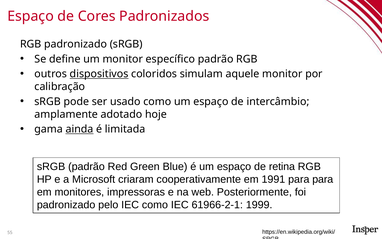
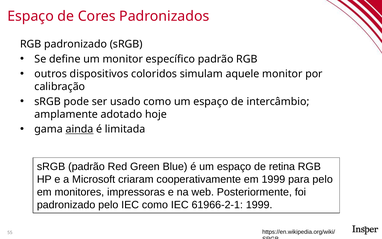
dispositivos underline: present -> none
em 1991: 1991 -> 1999
para para: para -> pelo
